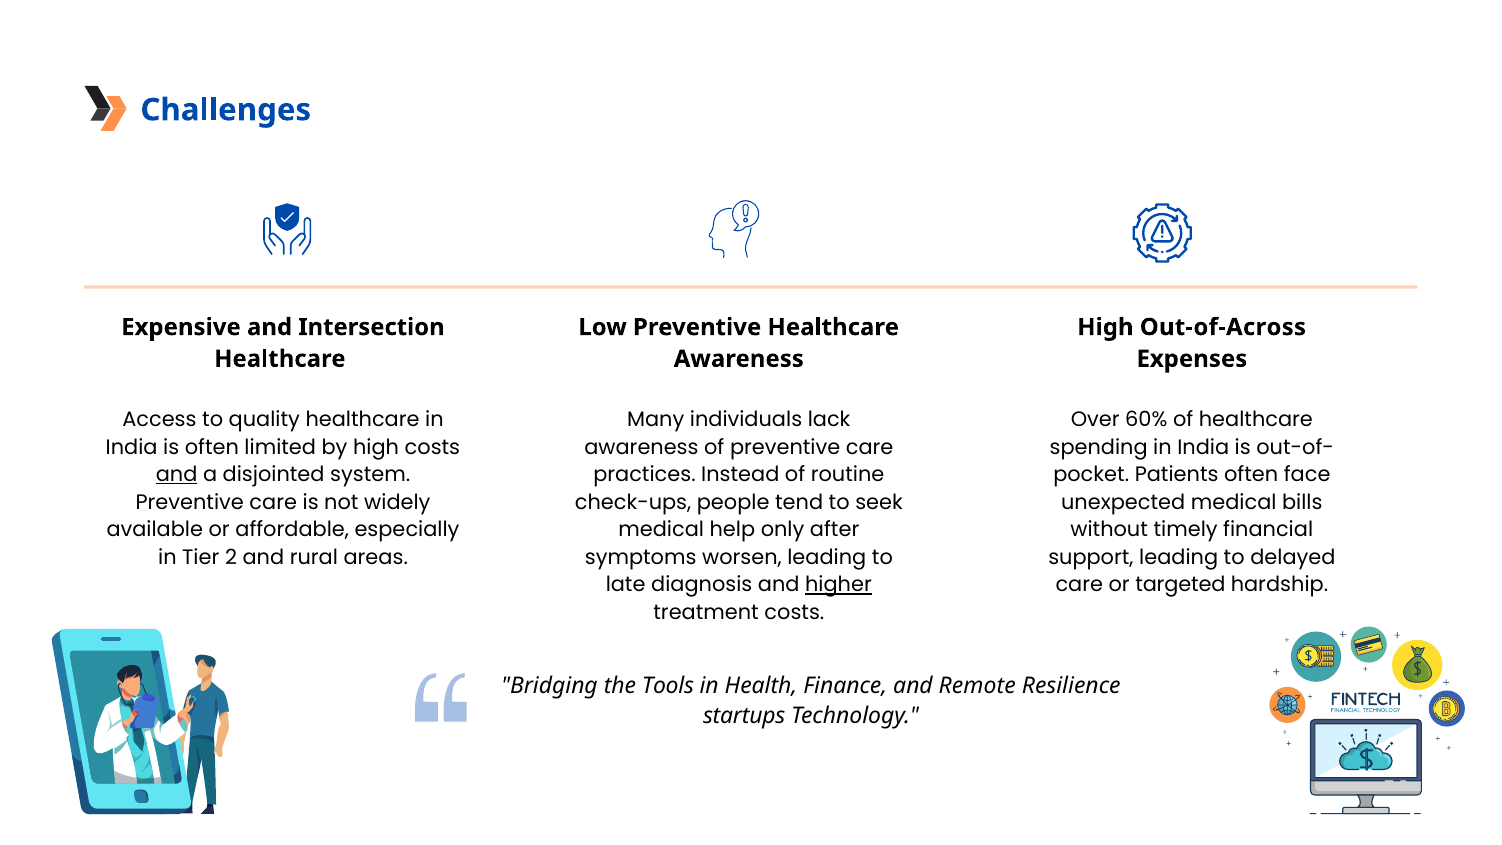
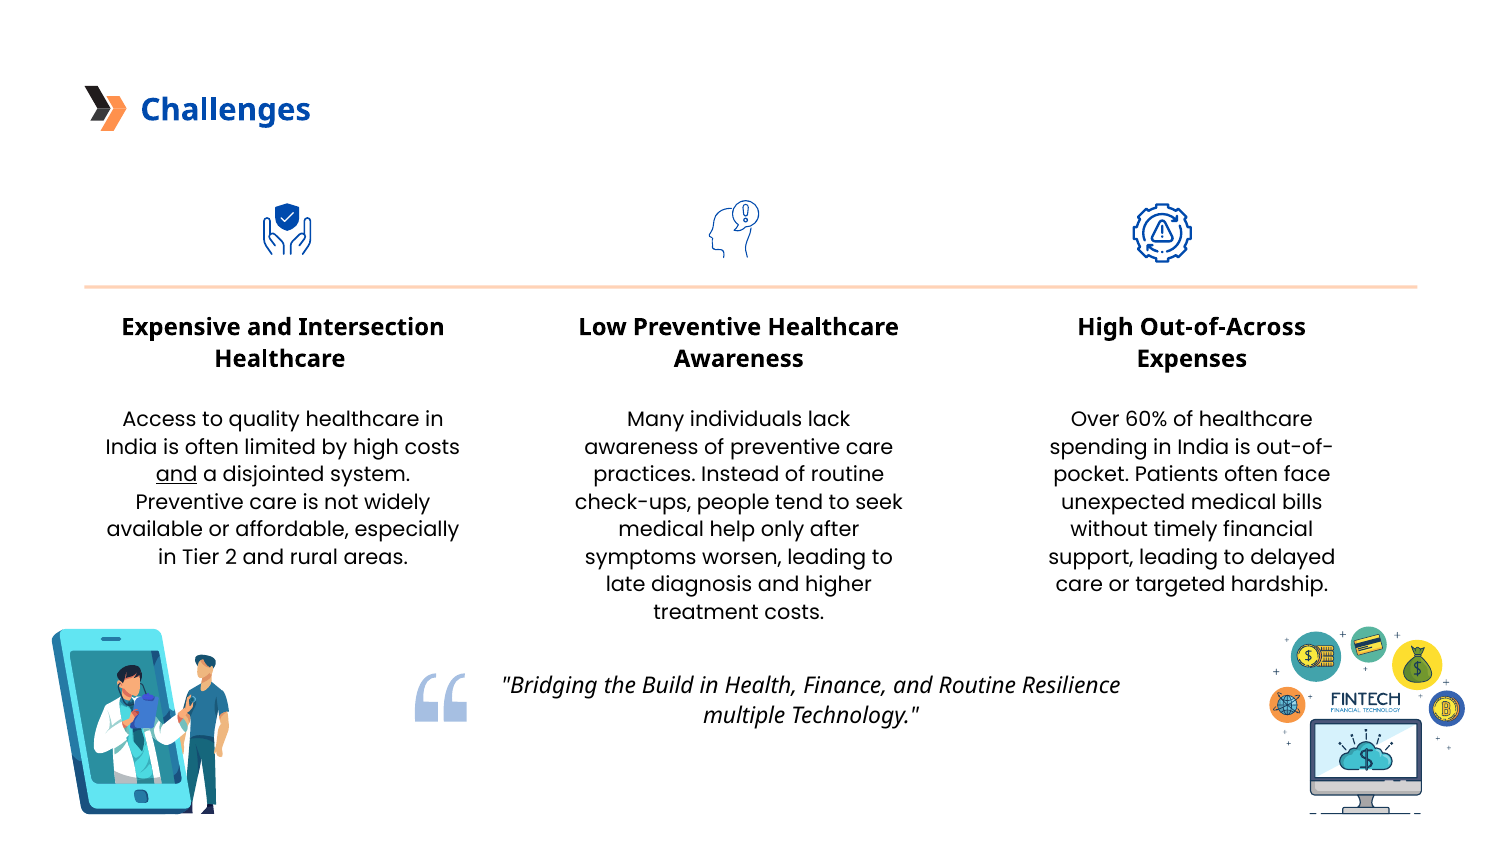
higher underline: present -> none
Tools: Tools -> Build
and Remote: Remote -> Routine
startups: startups -> multiple
